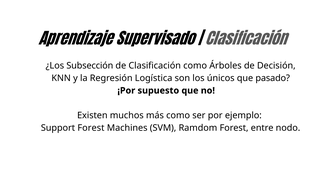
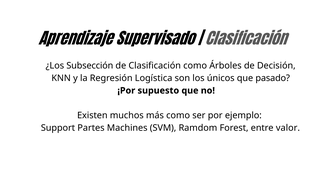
Support Forest: Forest -> Partes
nodo: nodo -> valor
